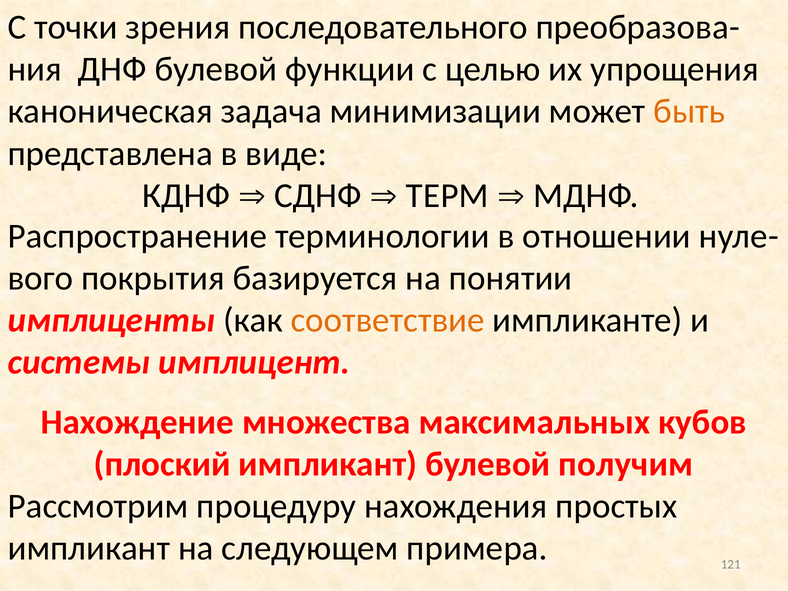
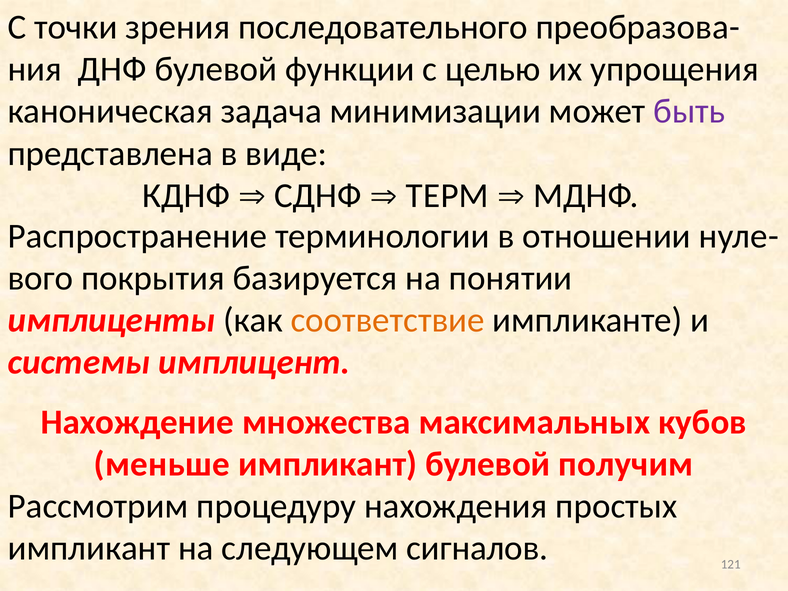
быть colour: orange -> purple
плоский: плоский -> меньше
примера: примера -> сигналов
